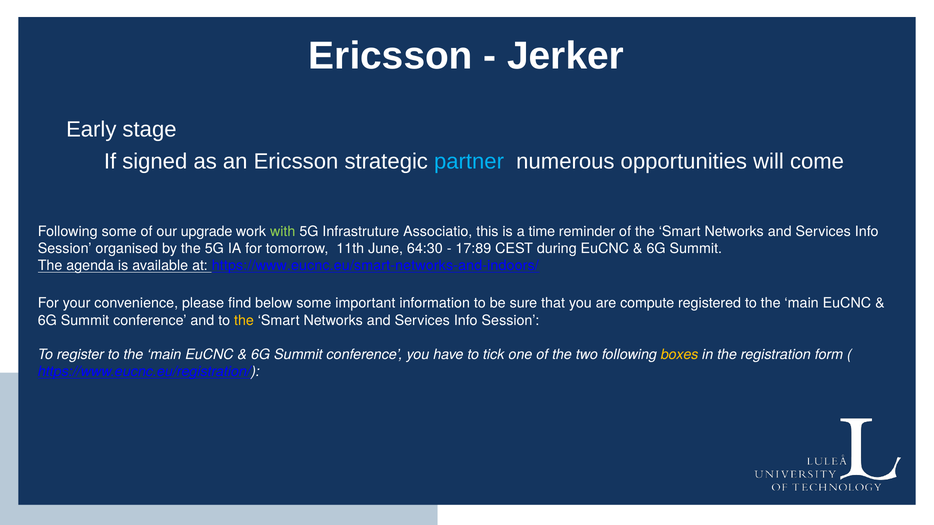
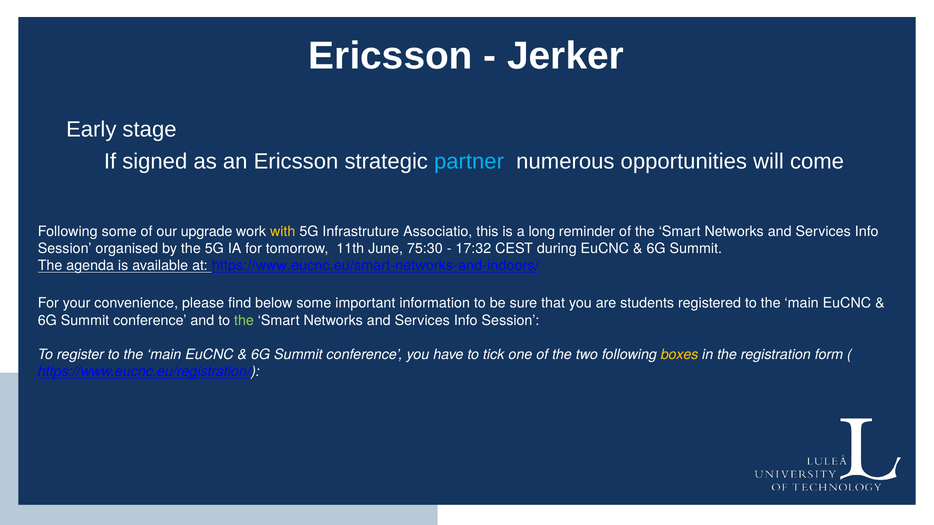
with colour: light green -> yellow
time: time -> long
64:30: 64:30 -> 75:30
17:89: 17:89 -> 17:32
compute: compute -> students
the at (244, 321) colour: yellow -> light green
